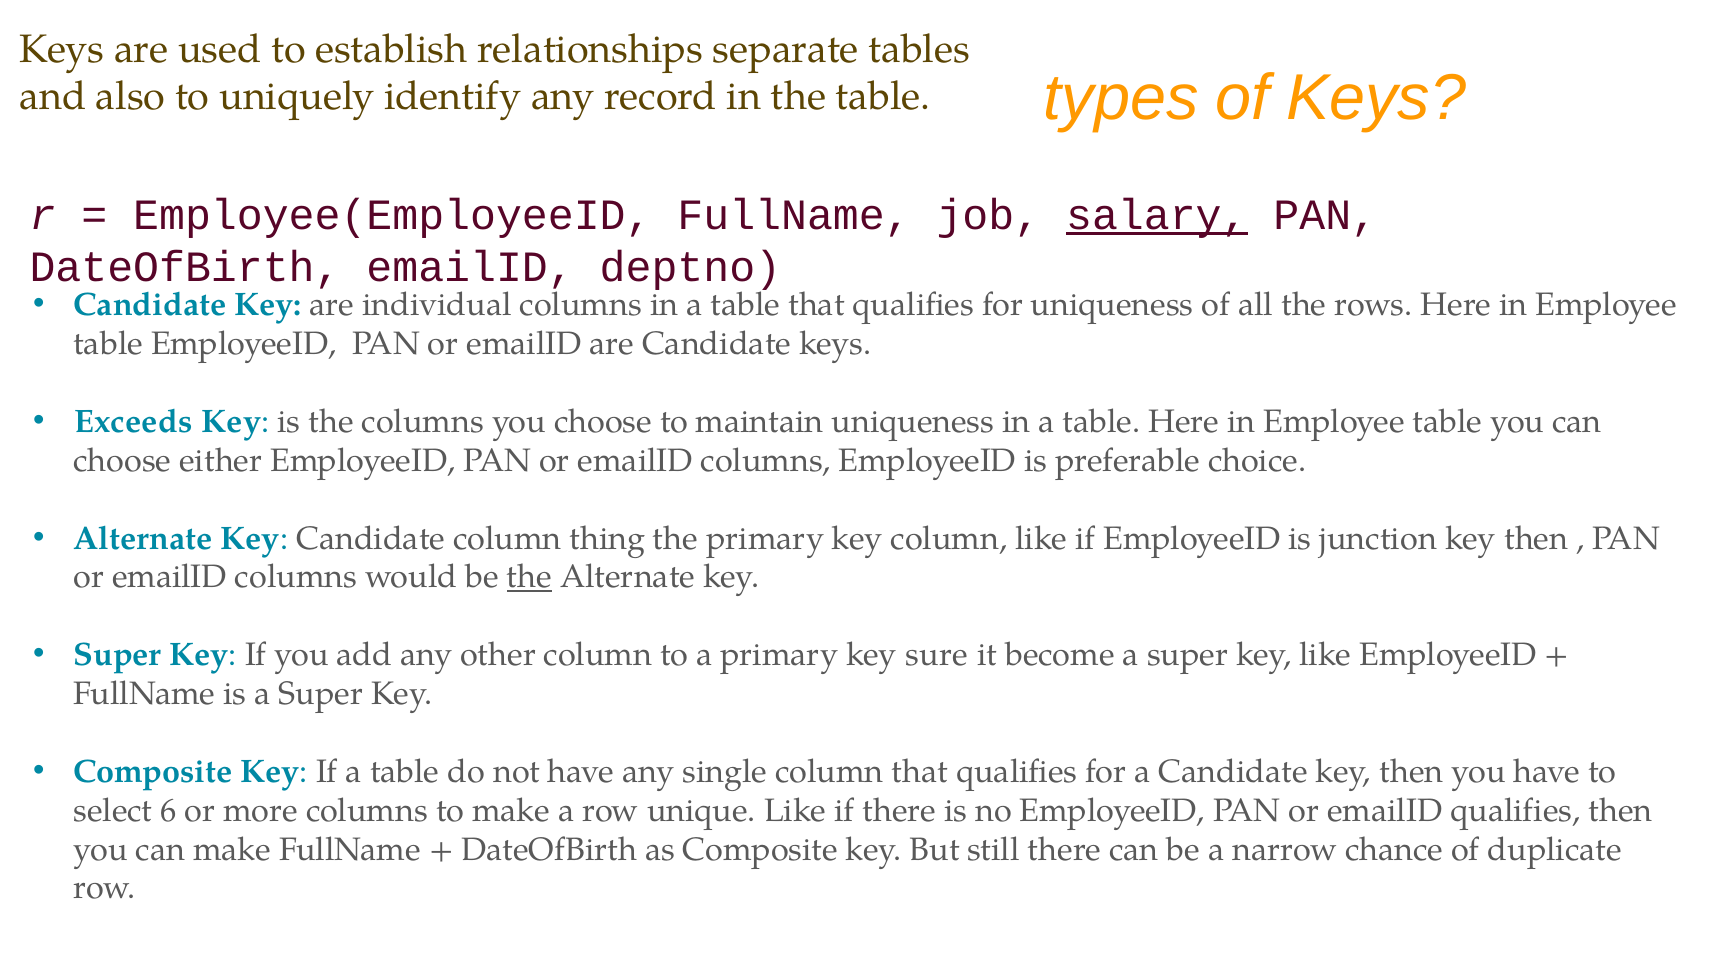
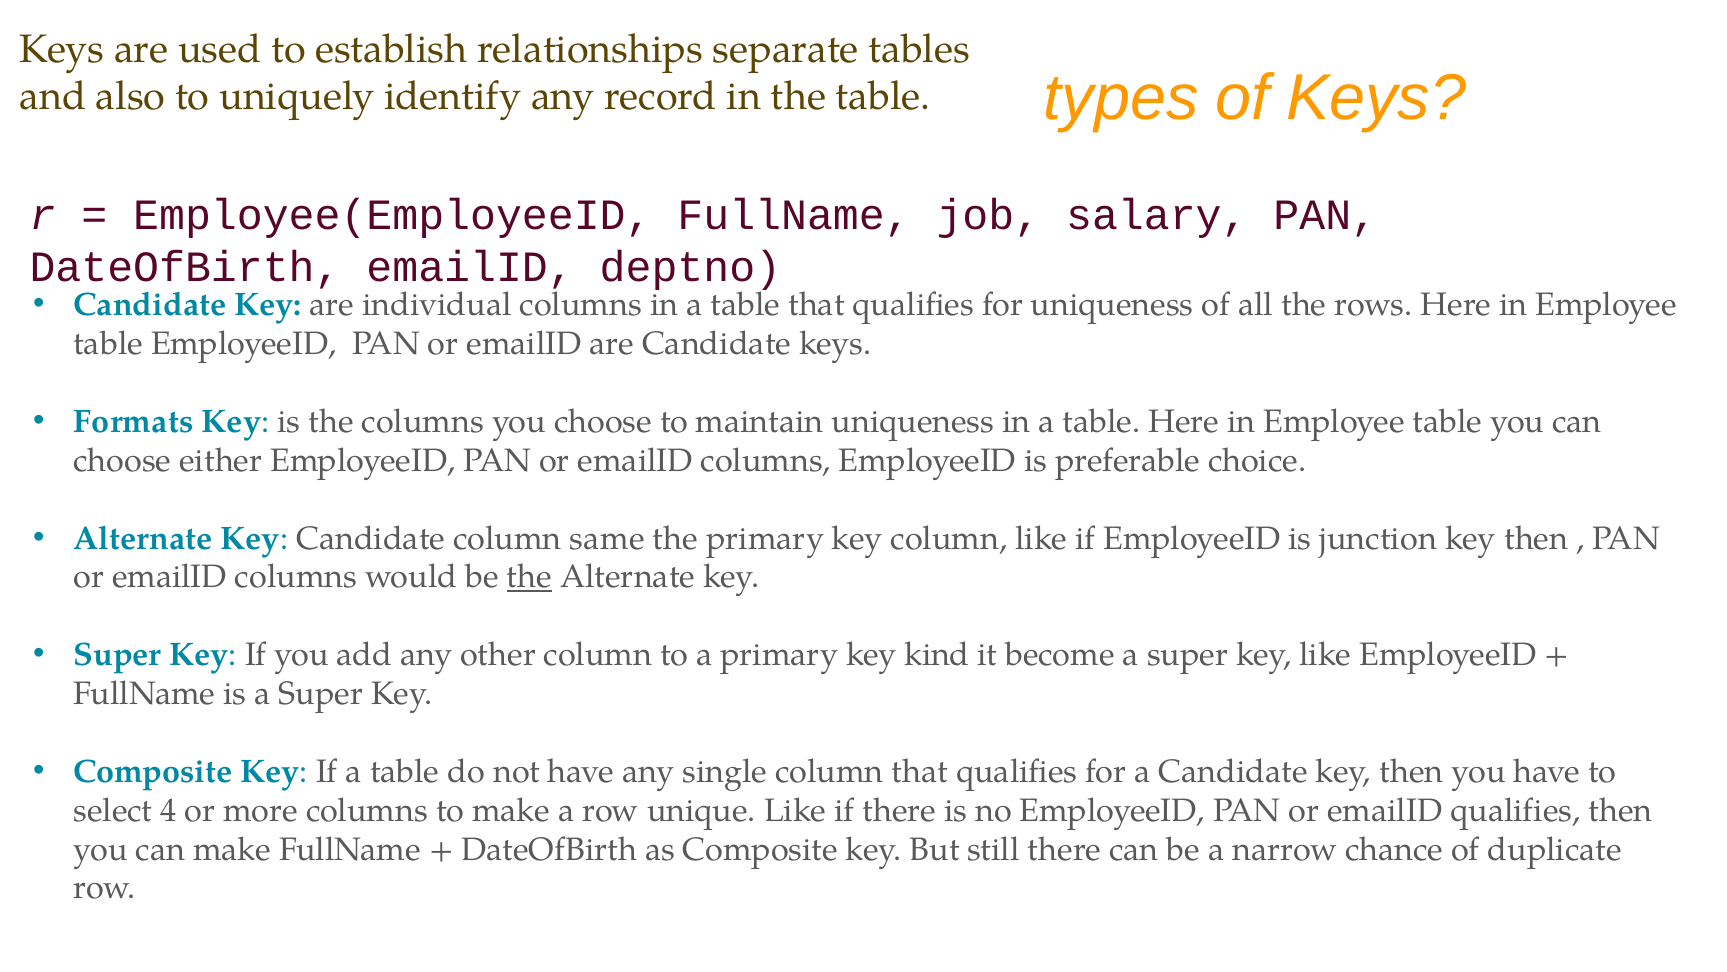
salary underline: present -> none
Exceeds: Exceeds -> Formats
thing: thing -> same
sure: sure -> kind
6: 6 -> 4
